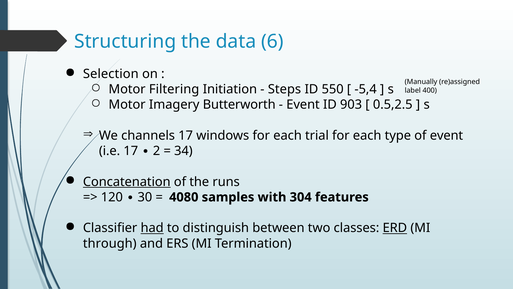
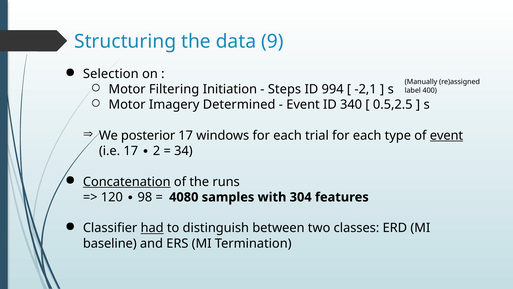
6: 6 -> 9
550: 550 -> 994
-5,4: -5,4 -> -2,1
Butterworth: Butterworth -> Determined
903: 903 -> 340
channels: channels -> posterior
event at (446, 135) underline: none -> present
30: 30 -> 98
ERD underline: present -> none
through: through -> baseline
